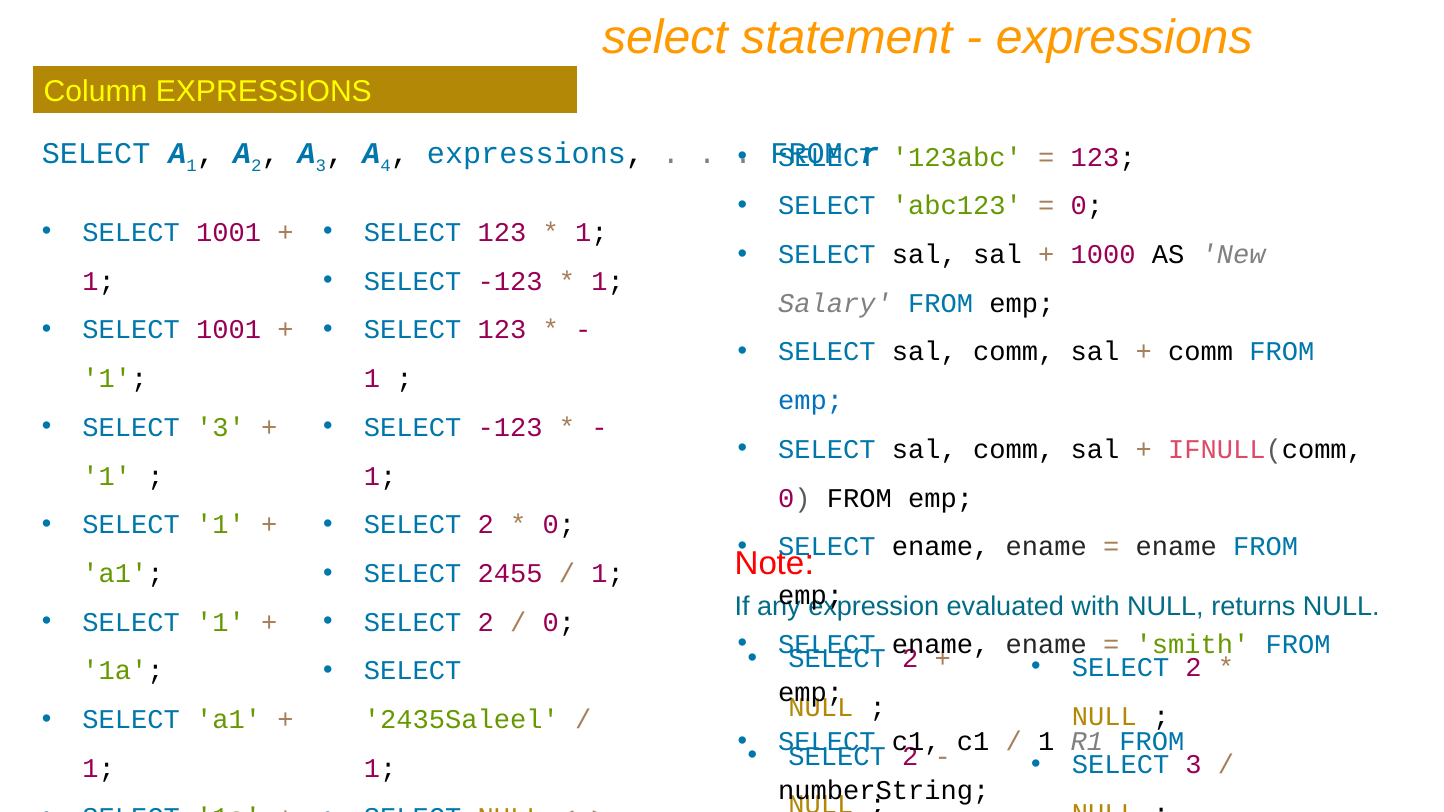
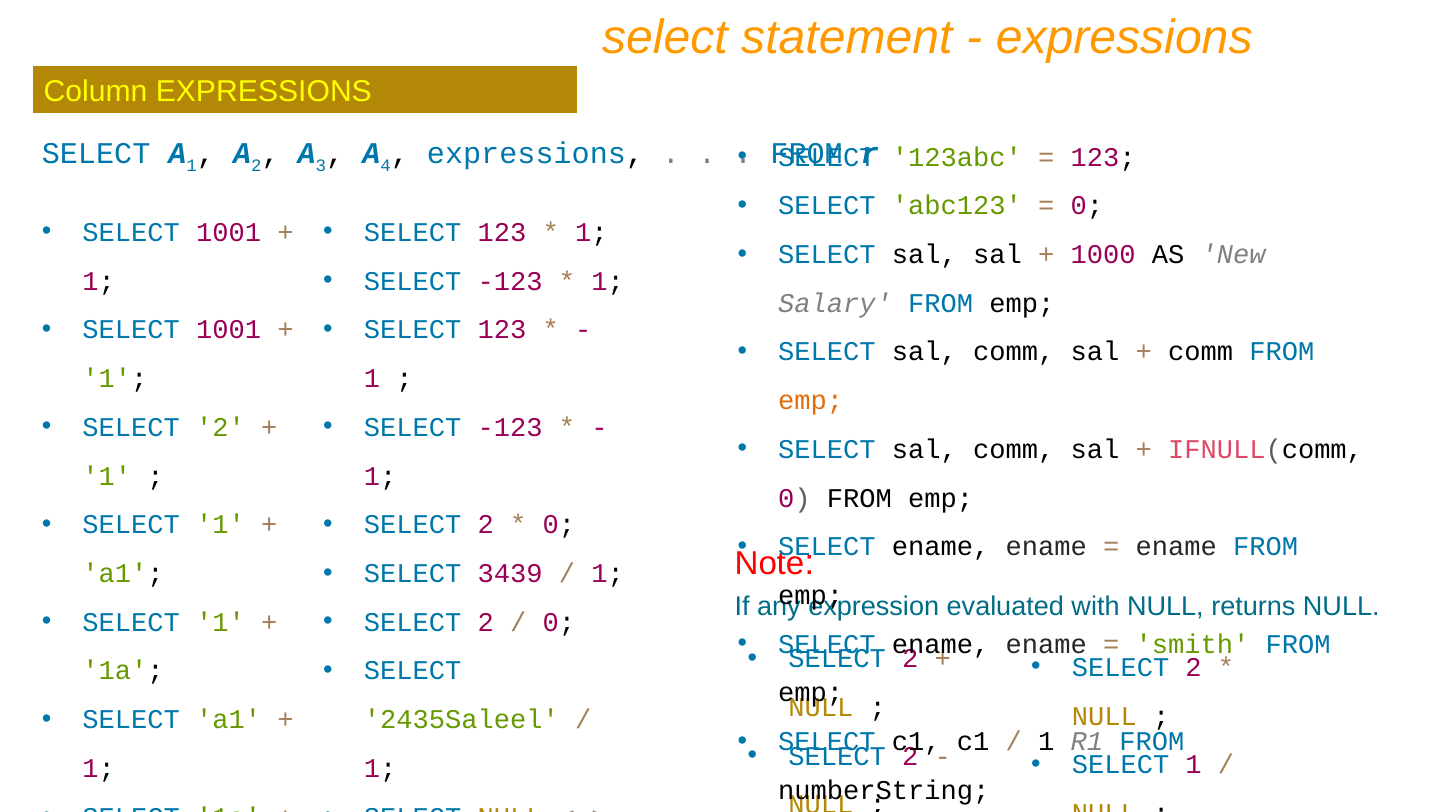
emp at (811, 401) colour: blue -> orange
3 at (221, 428): 3 -> 2
2455: 2455 -> 3439
3 at (1194, 765): 3 -> 1
